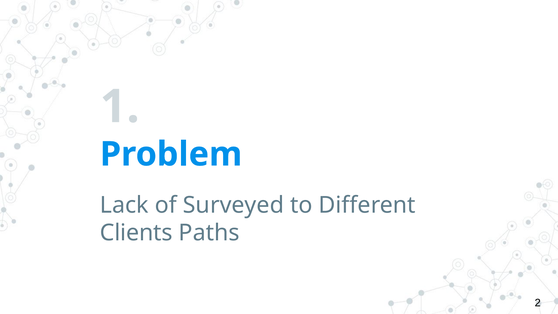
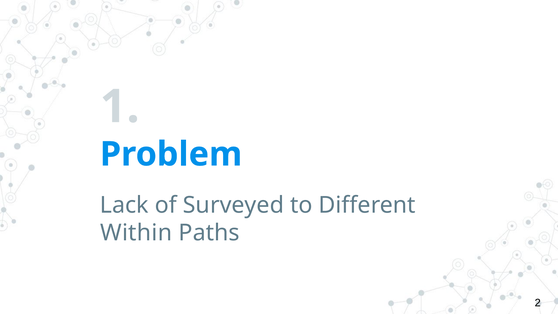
Clients: Clients -> Within
